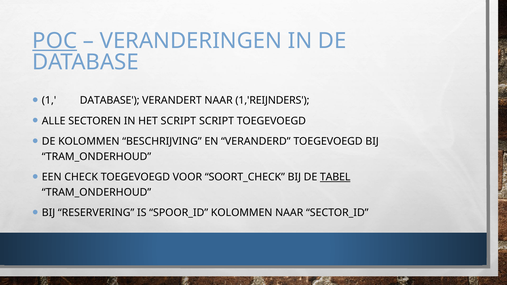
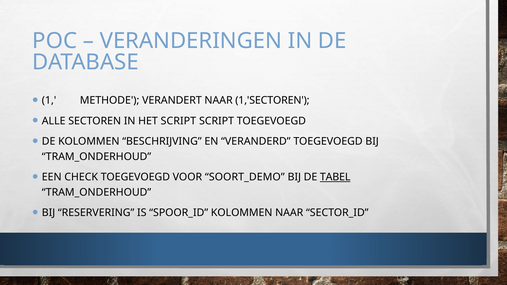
POC underline: present -> none
1 DATABASE: DATABASE -> METHODE
1,'REIJNDERS: 1,'REIJNDERS -> 1,'SECTOREN
SOORT_CHECK: SOORT_CHECK -> SOORT_DEMO
